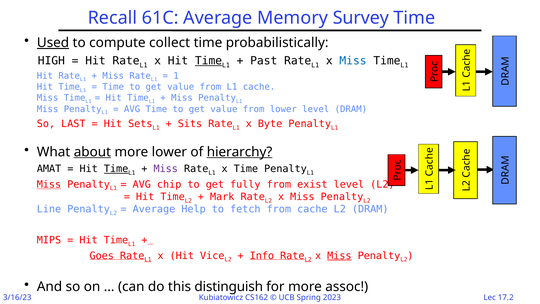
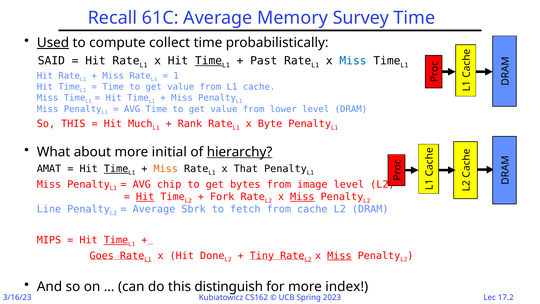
HIGH: HIGH -> SAID
So LAST: LAST -> THIS
Sets: Sets -> Much
Sits: Sits -> Rank
about underline: present -> none
more lower: lower -> initial
Miss at (166, 169) colour: purple -> orange
x Time: Time -> That
Miss at (49, 184) underline: present -> none
fully: fully -> bytes
exist: exist -> image
Hit at (145, 197) underline: none -> present
Mark: Mark -> Fork
Miss at (302, 197) underline: none -> present
Help: Help -> Sbrk
Time at (116, 240) underline: none -> present
Vice: Vice -> Done
Info: Info -> Tiny
assoc: assoc -> index
